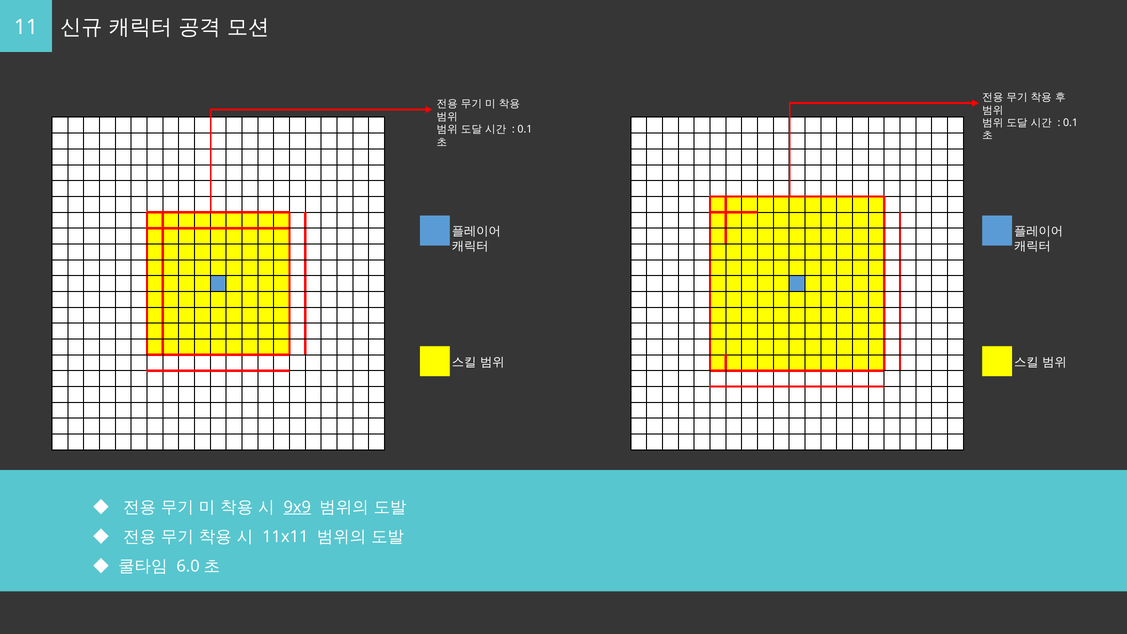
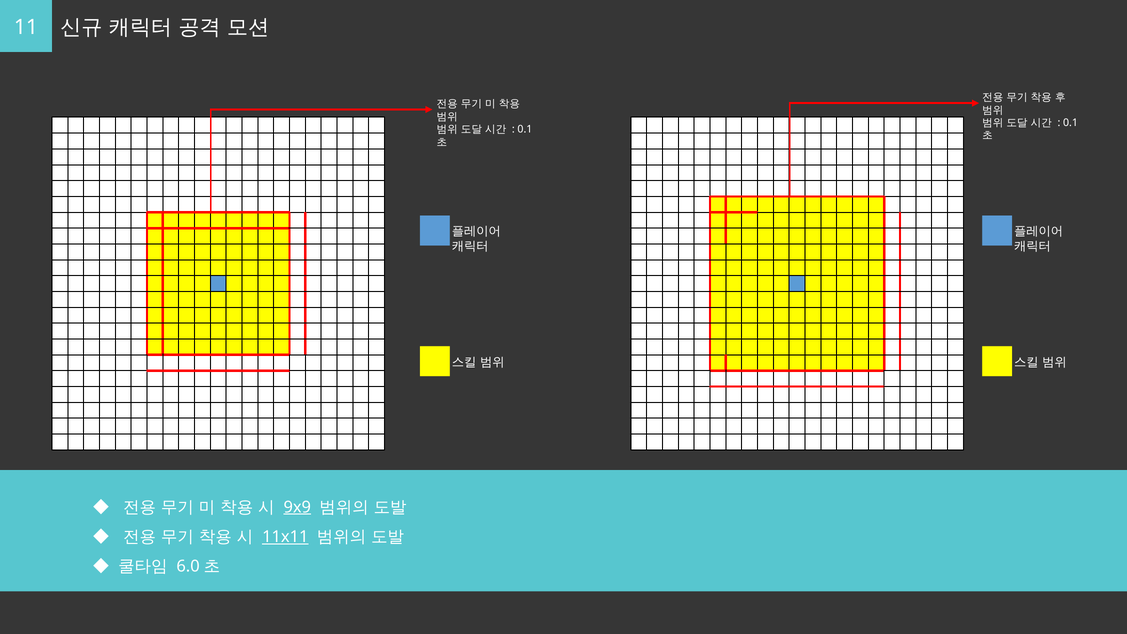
11x11 underline: none -> present
